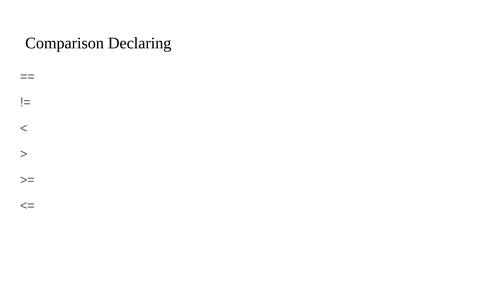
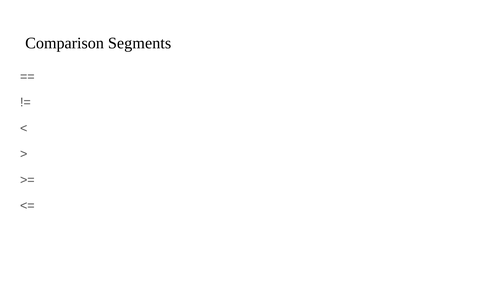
Declaring: Declaring -> Segments
